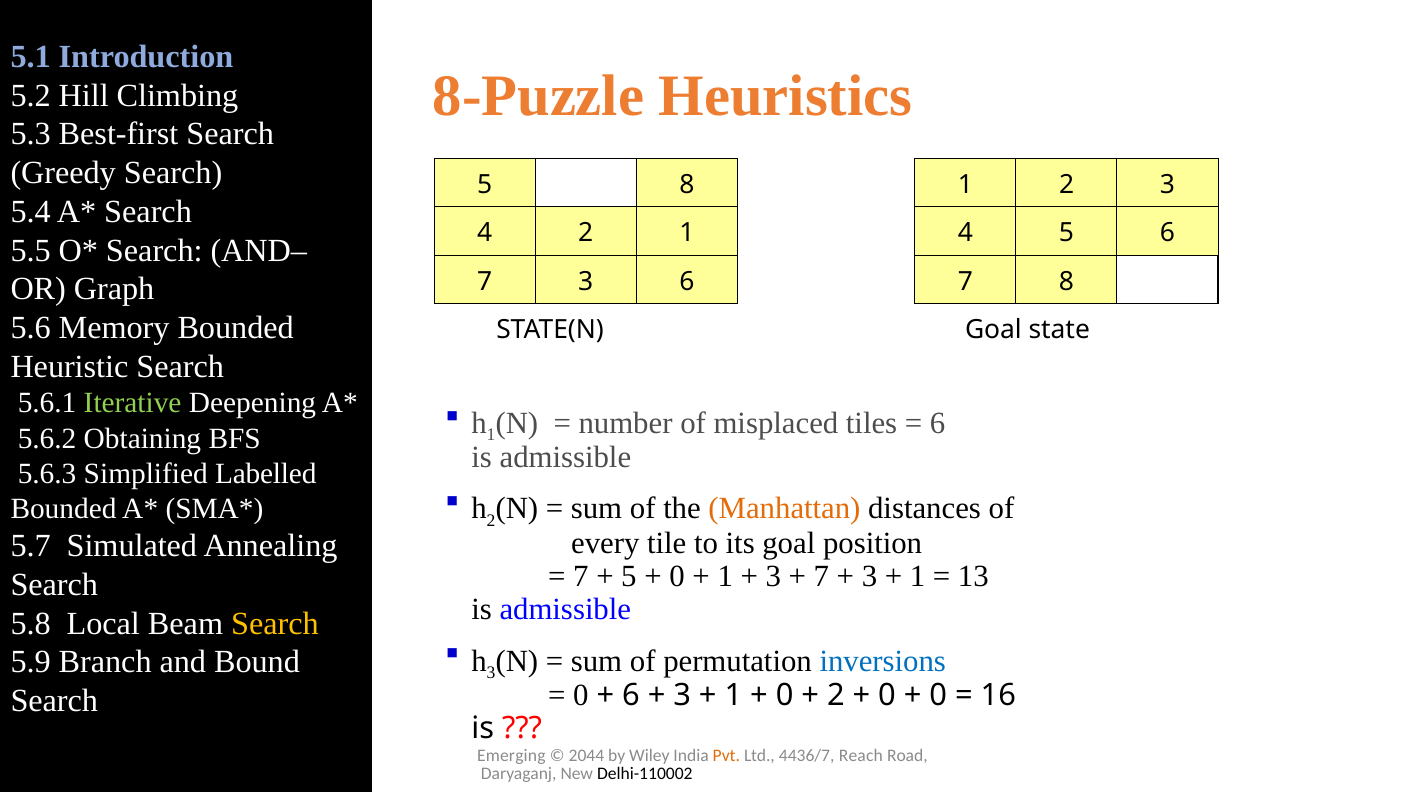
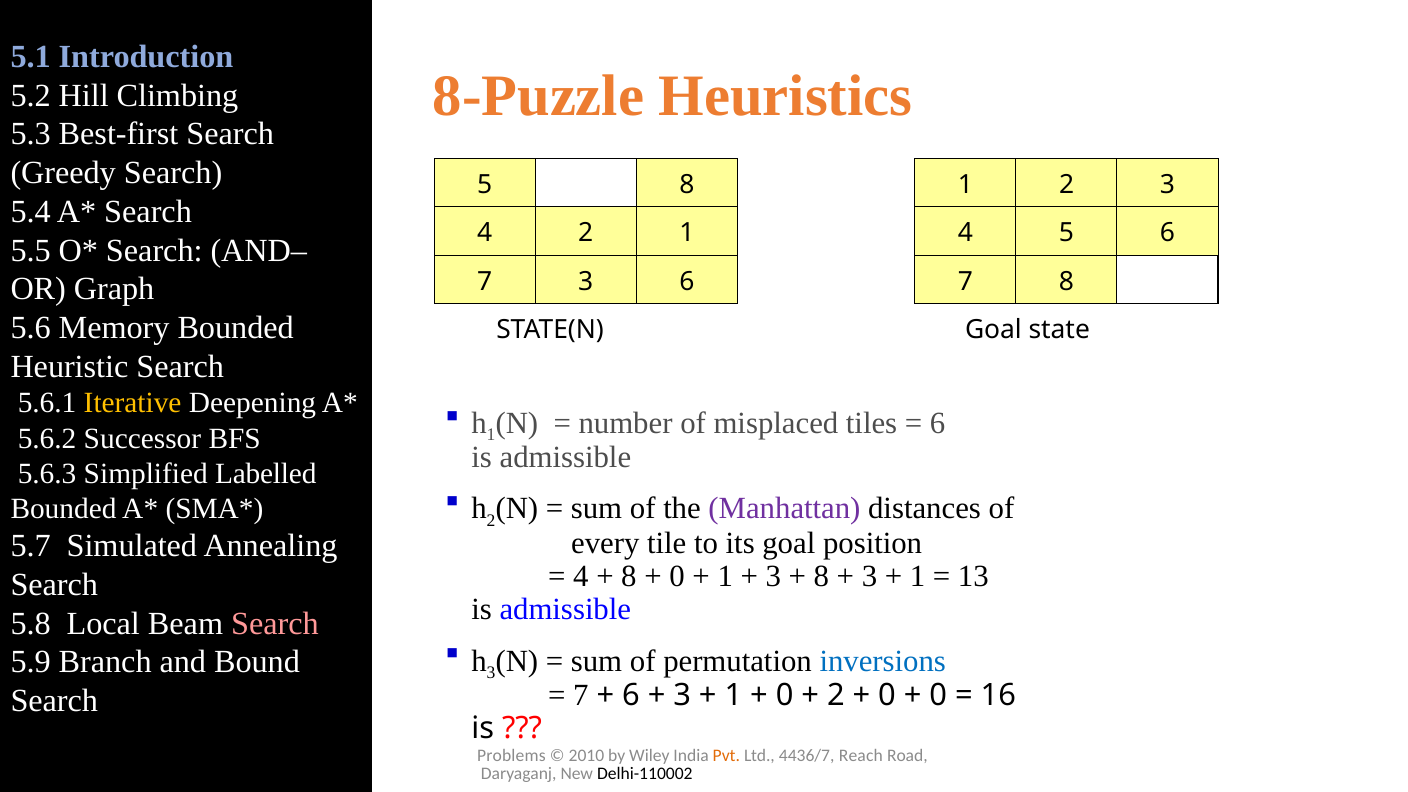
Iterative colour: light green -> yellow
Obtaining: Obtaining -> Successor
Manhattan colour: orange -> purple
7 at (581, 576): 7 -> 4
5 at (629, 576): 5 -> 8
7 at (821, 576): 7 -> 8
Search at (275, 623) colour: yellow -> pink
0 at (581, 695): 0 -> 7
Emerging: Emerging -> Problems
2044: 2044 -> 2010
